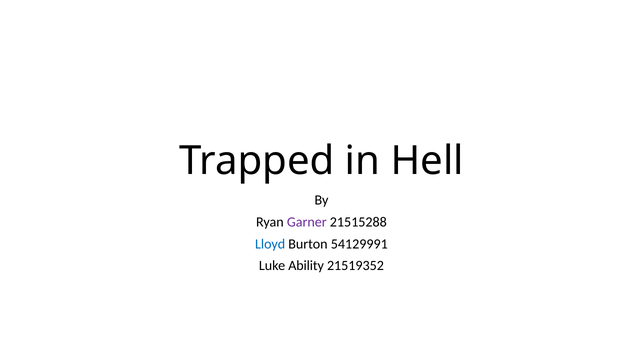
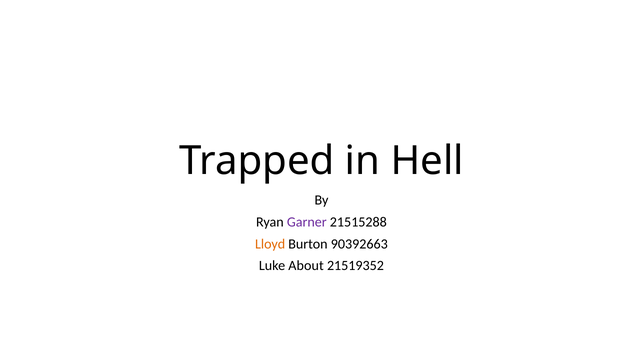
Lloyd colour: blue -> orange
54129991: 54129991 -> 90392663
Ability: Ability -> About
